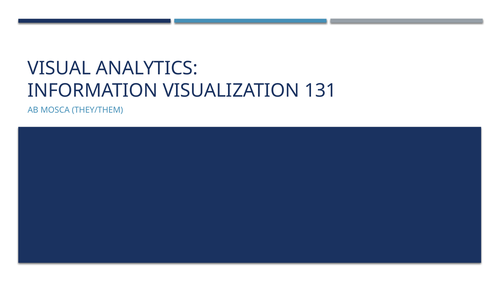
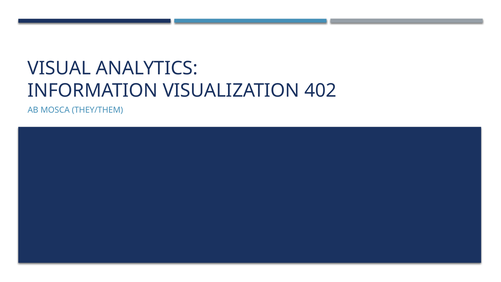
131: 131 -> 402
